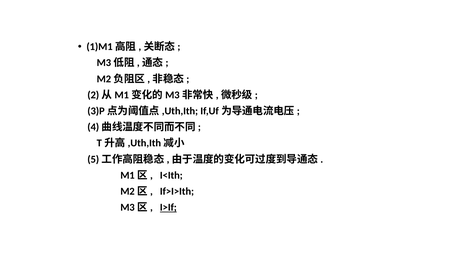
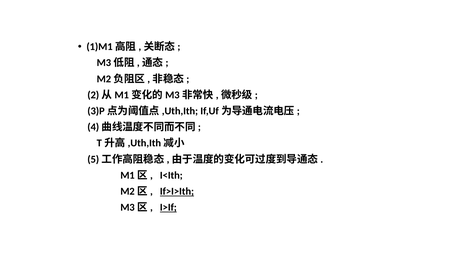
If>I>Ith underline: none -> present
